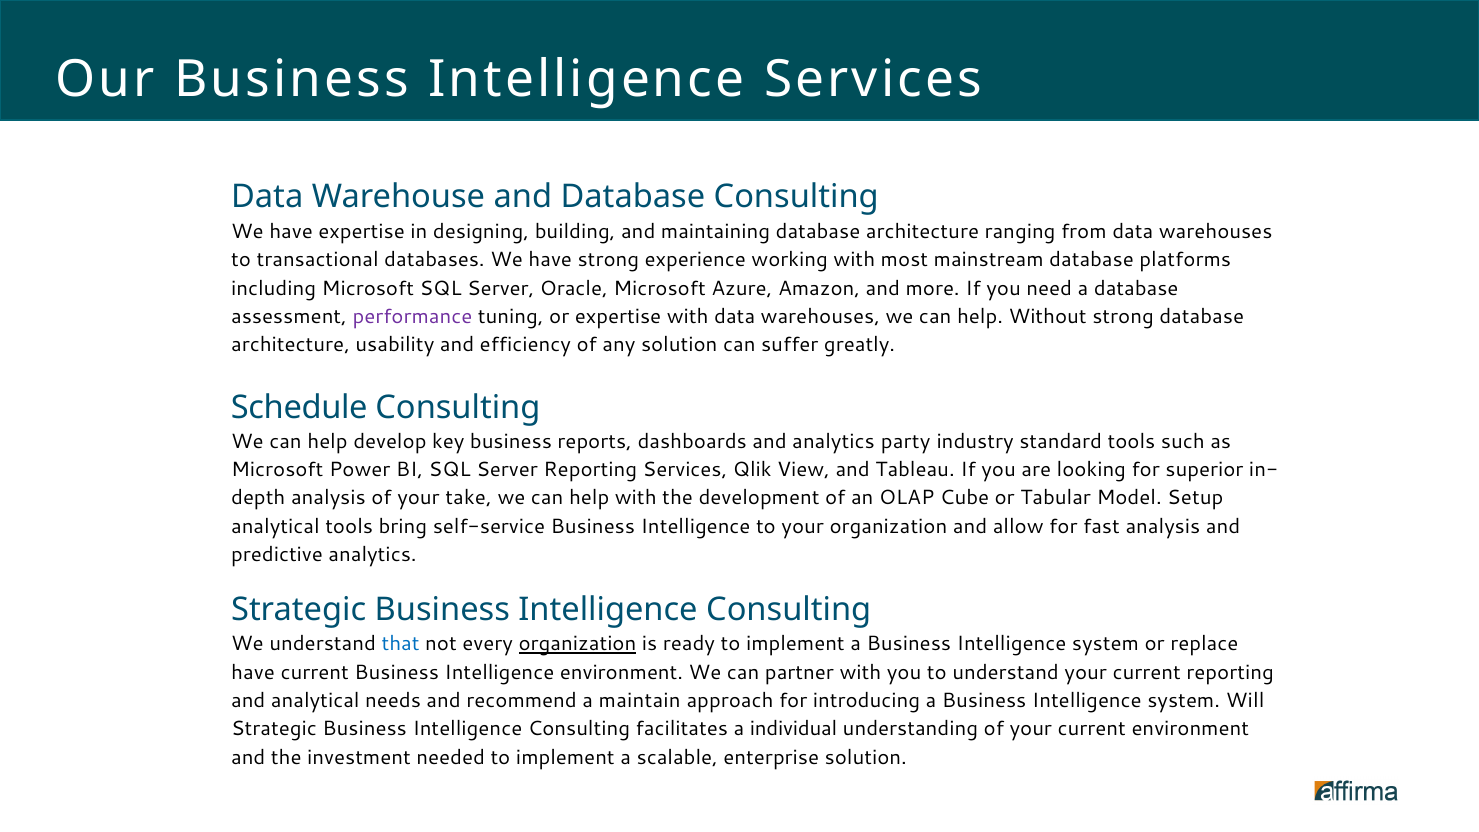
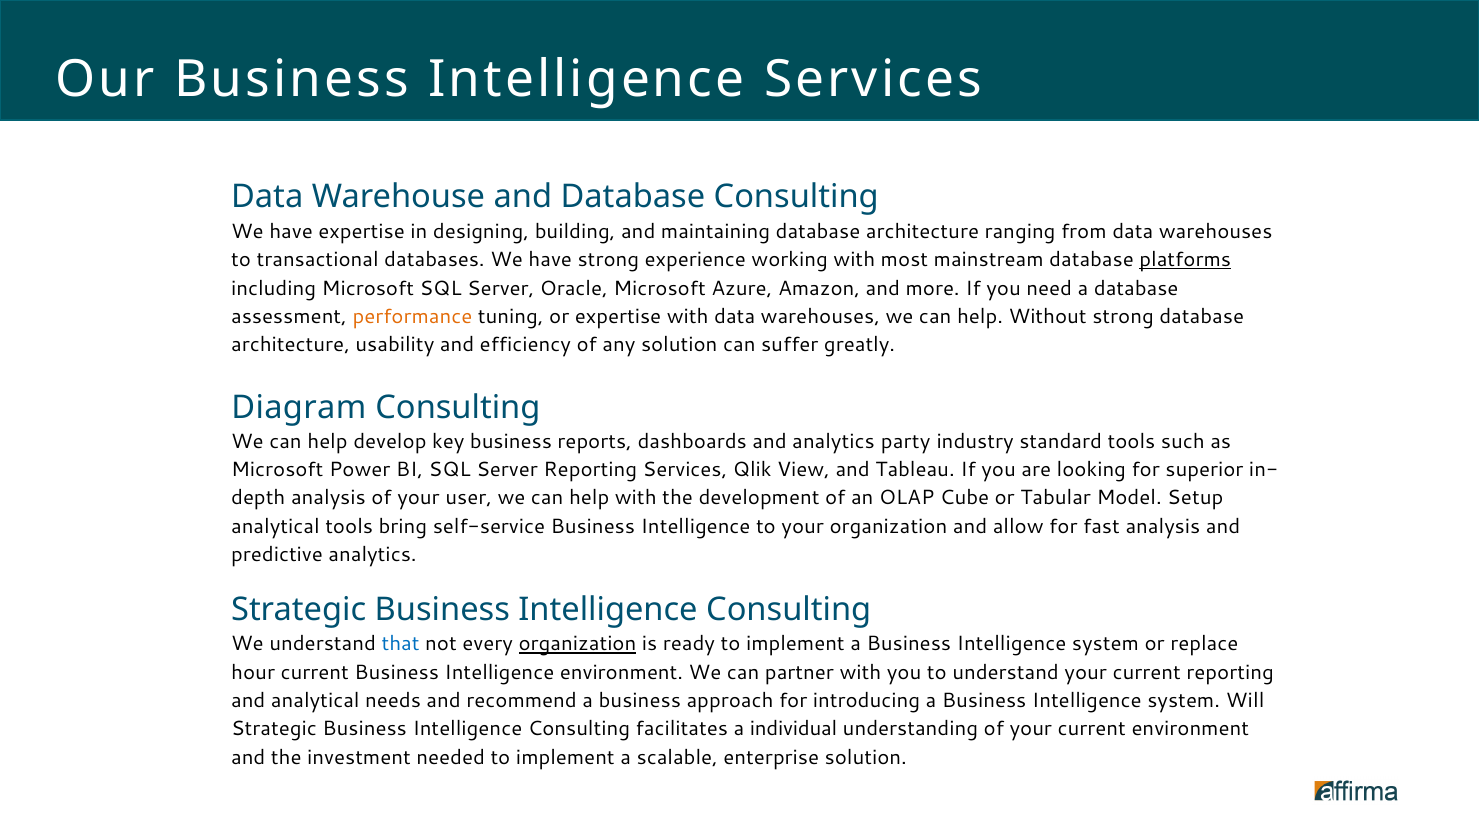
platforms underline: none -> present
performance colour: purple -> orange
Schedule: Schedule -> Diagram
take: take -> user
have at (253, 672): have -> hour
recommend a maintain: maintain -> business
